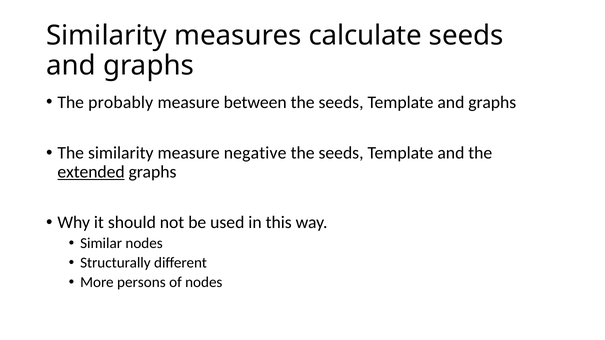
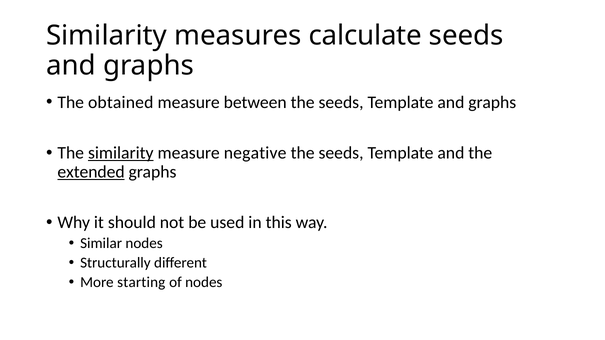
probably: probably -> obtained
similarity at (121, 153) underline: none -> present
persons: persons -> starting
